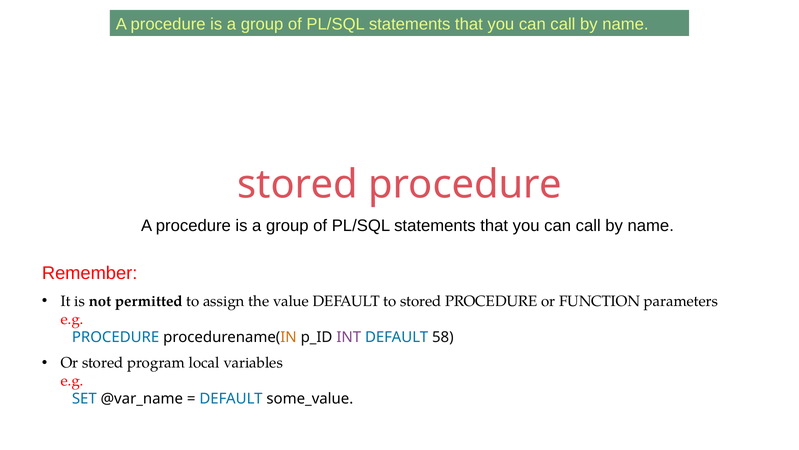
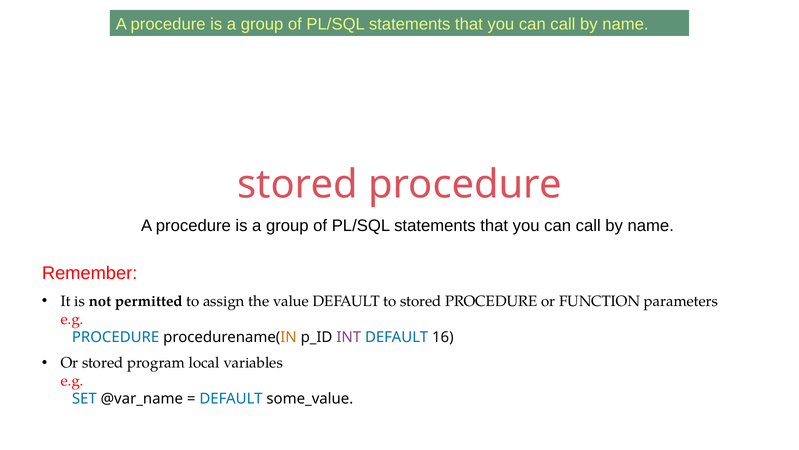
58: 58 -> 16
